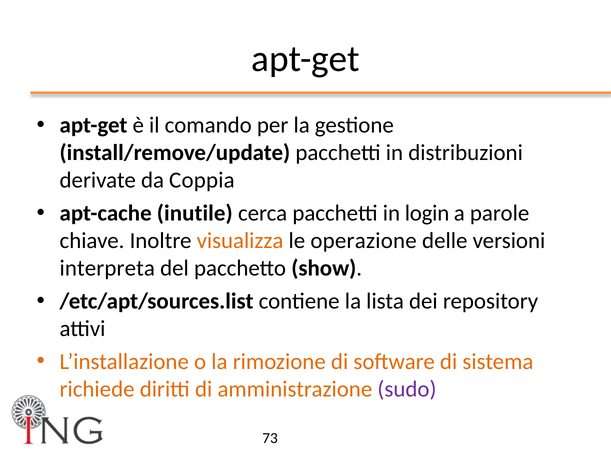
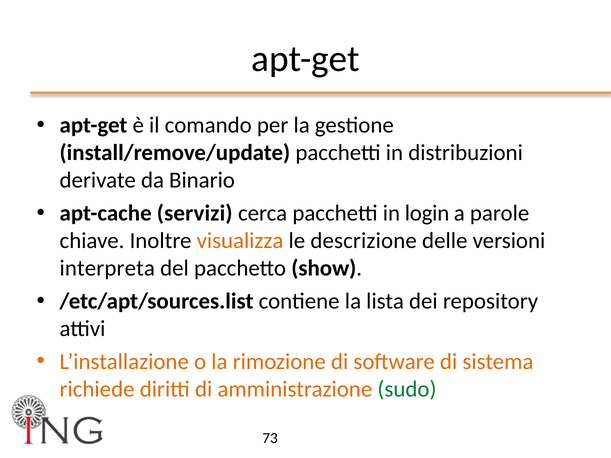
Coppia: Coppia -> Binario
inutile: inutile -> servizi
operazione: operazione -> descrizione
sudo colour: purple -> green
